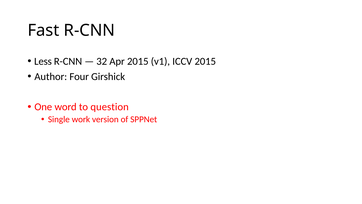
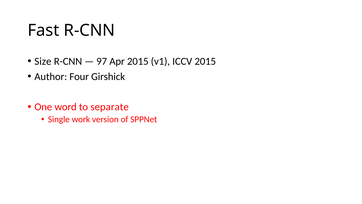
Less: Less -> Size
32: 32 -> 97
question: question -> separate
